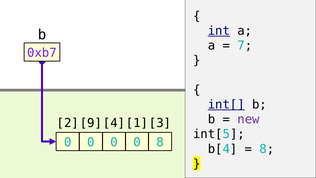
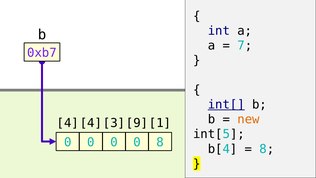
int underline: present -> none
new colour: purple -> orange
2 at (68, 123): 2 -> 4
9 at (91, 123): 9 -> 4
4: 4 -> 3
1: 1 -> 9
3: 3 -> 1
